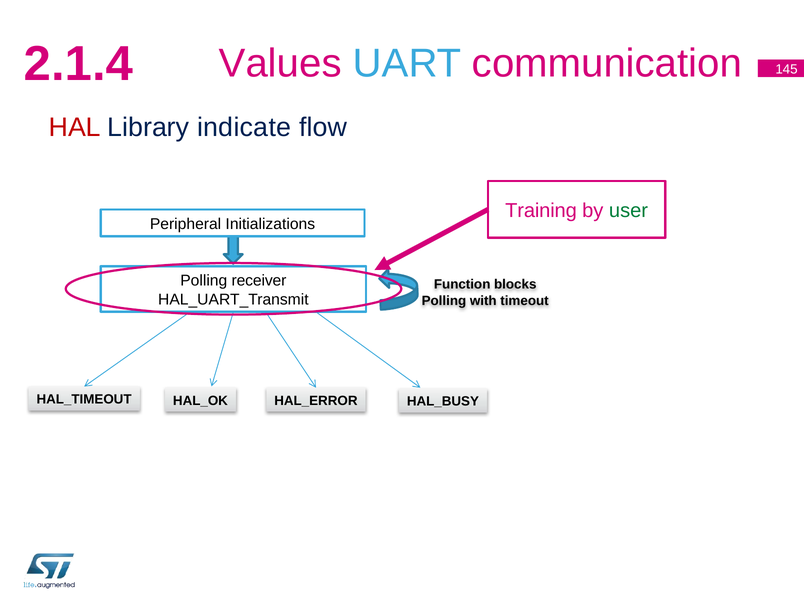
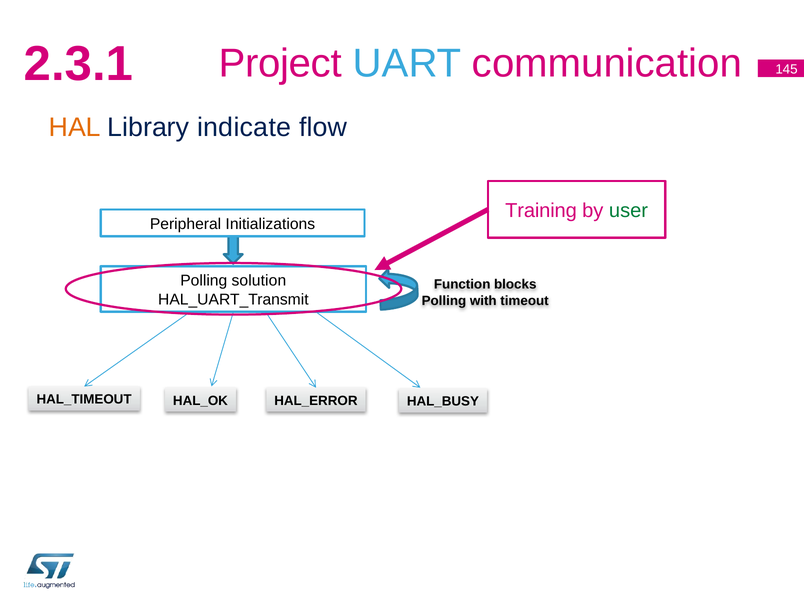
2.1.4: 2.1.4 -> 2.3.1
Values: Values -> Project
HAL colour: red -> orange
receiver: receiver -> solution
